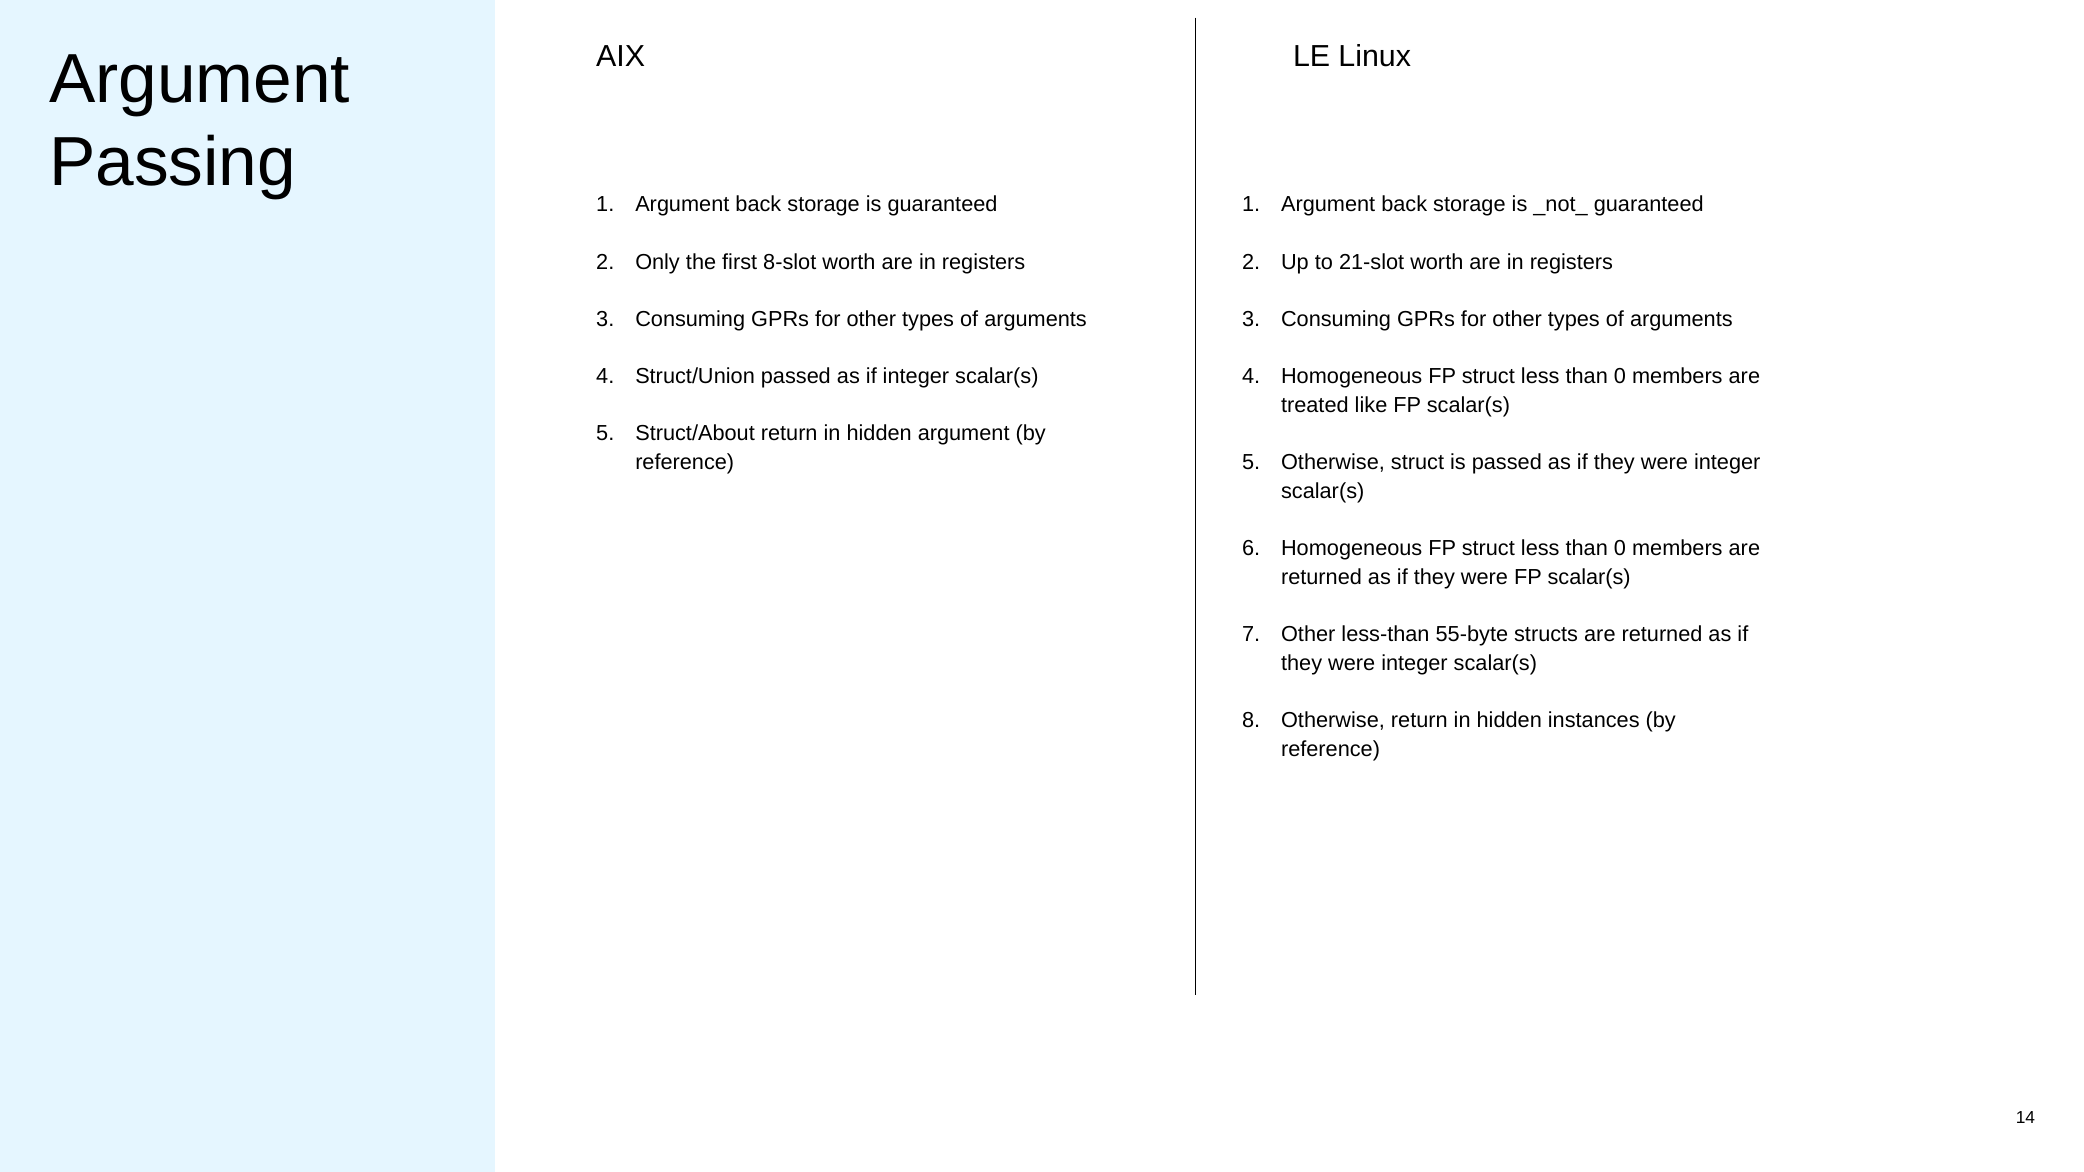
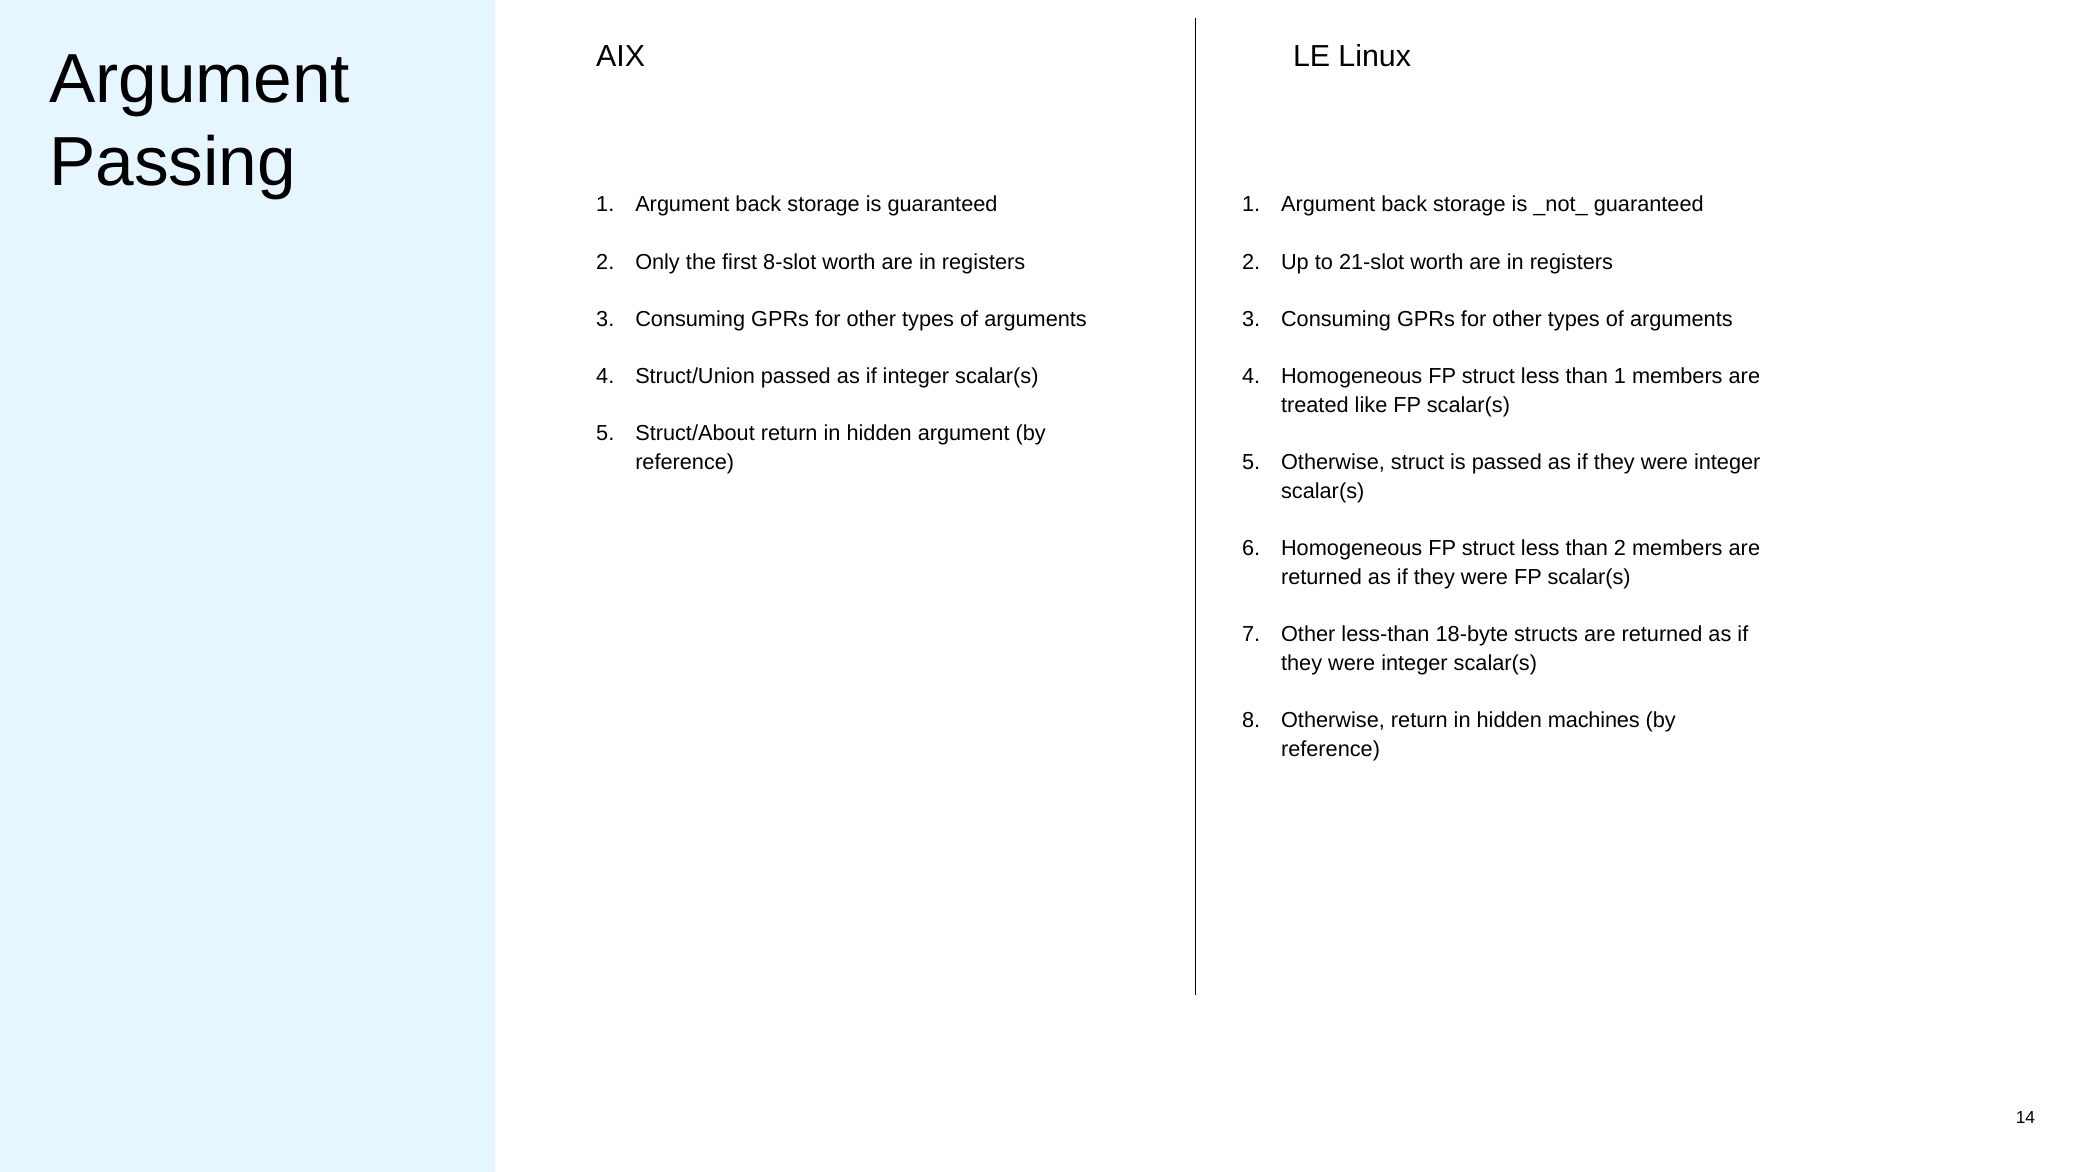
0 at (1620, 377): 0 -> 1
0 at (1620, 548): 0 -> 2
55-byte: 55-byte -> 18-byte
instances: instances -> machines
